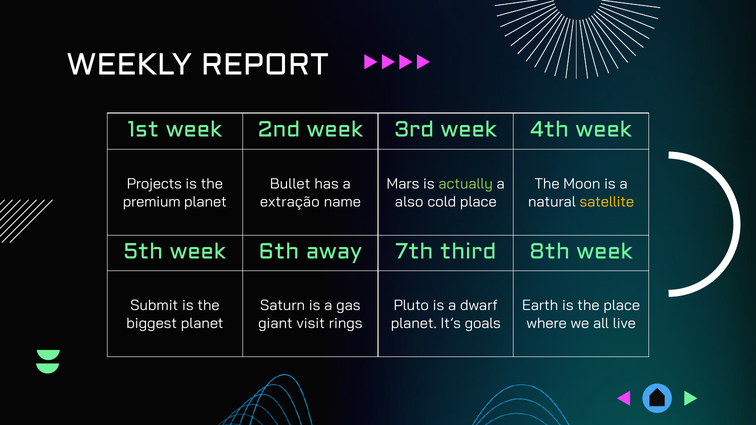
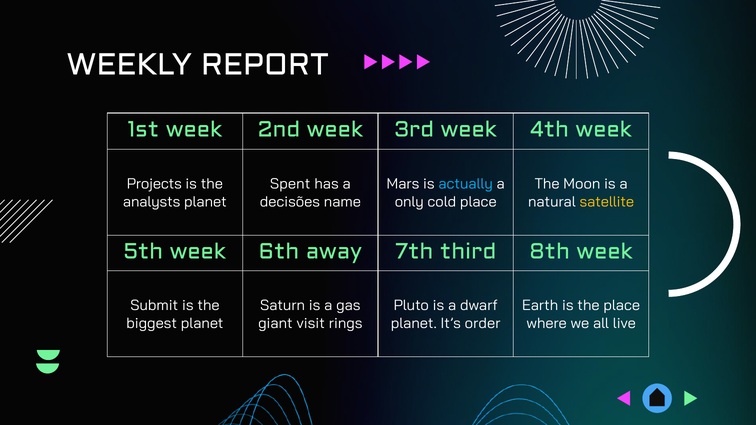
Bullet: Bullet -> Spent
actually colour: light green -> light blue
premium: premium -> analysts
extração: extração -> decisões
also: also -> only
goals: goals -> order
